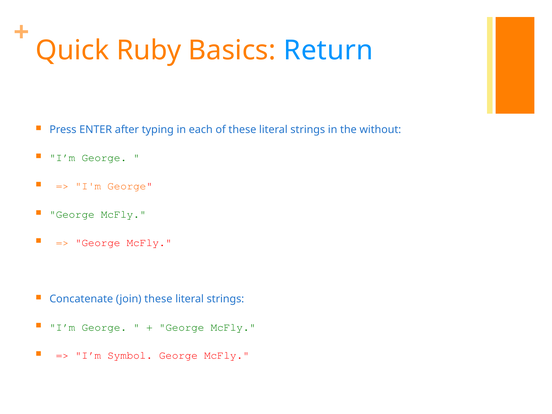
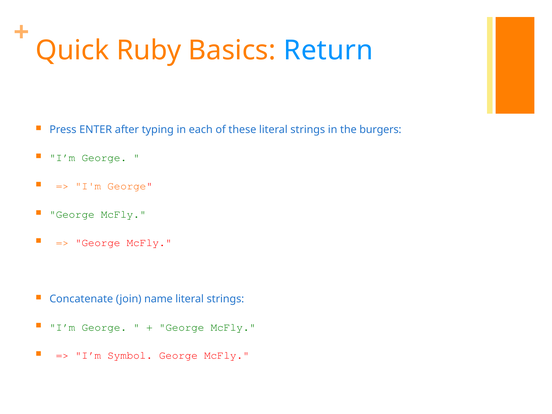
without: without -> burgers
join these: these -> name
